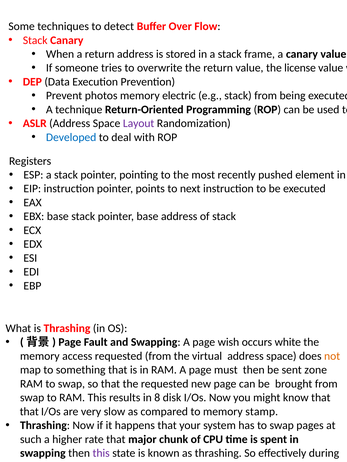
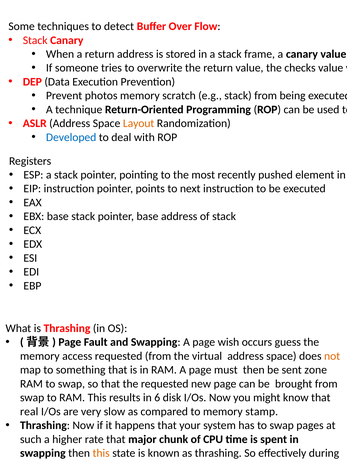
license: license -> checks
electric: electric -> scratch
Layout colour: purple -> orange
white: white -> guess
8: 8 -> 6
that at (29, 412): that -> real
this at (101, 454) colour: purple -> orange
